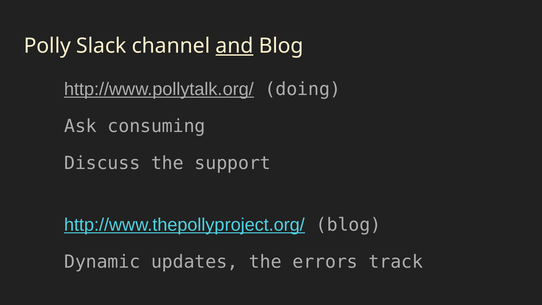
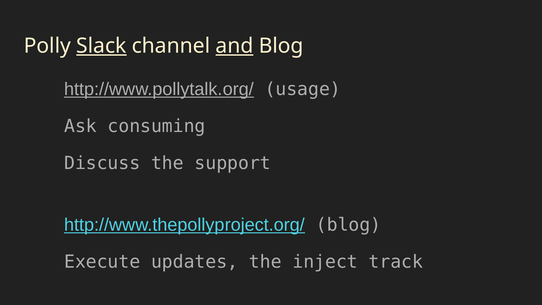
Slack underline: none -> present
doing: doing -> usage
Dynamic: Dynamic -> Execute
errors: errors -> inject
